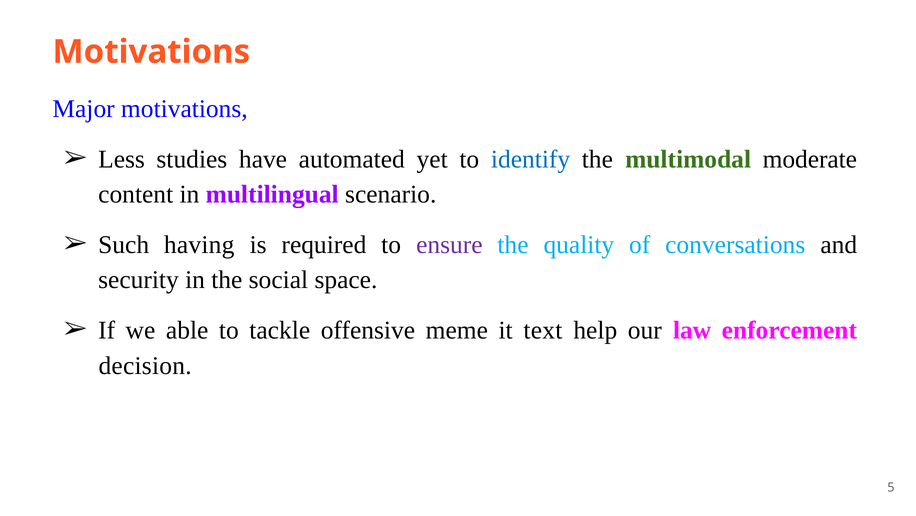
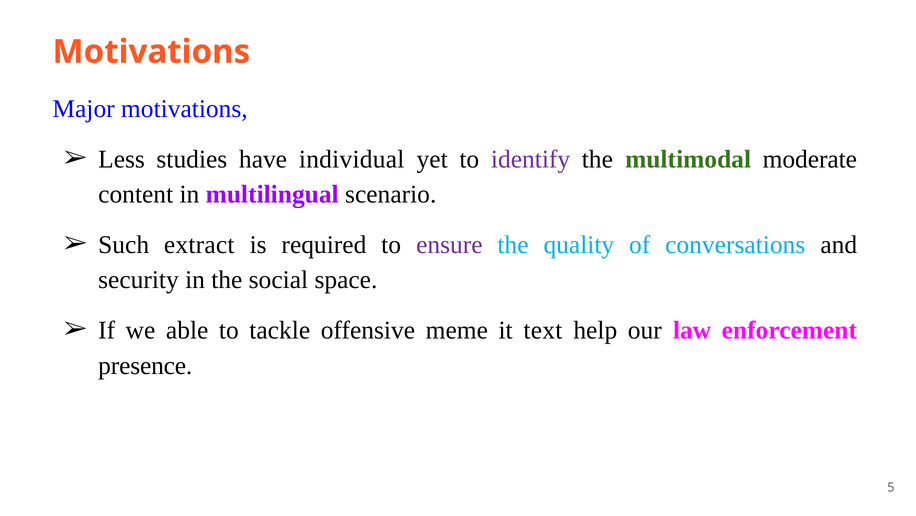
automated: automated -> individual
identify colour: blue -> purple
having: having -> extract
decision: decision -> presence
